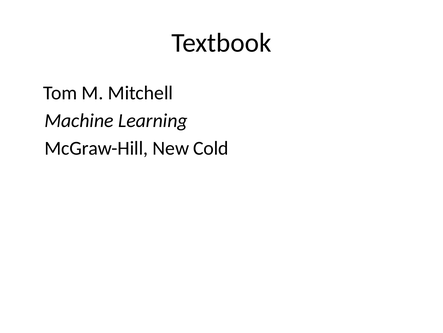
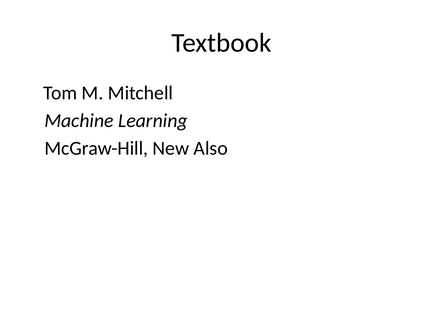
Cold: Cold -> Also
